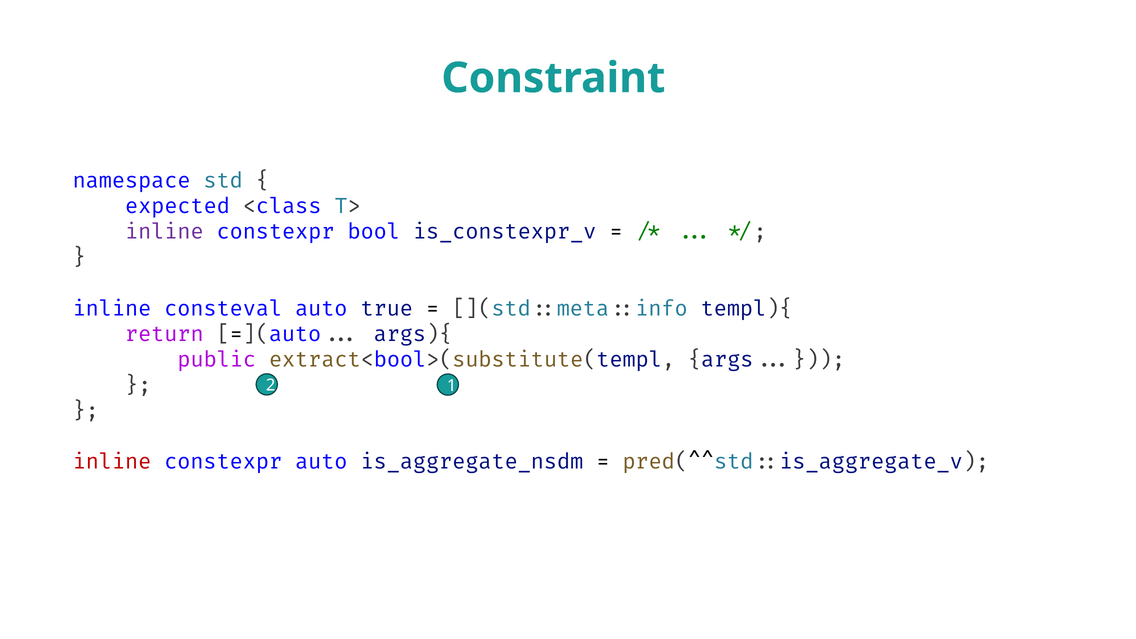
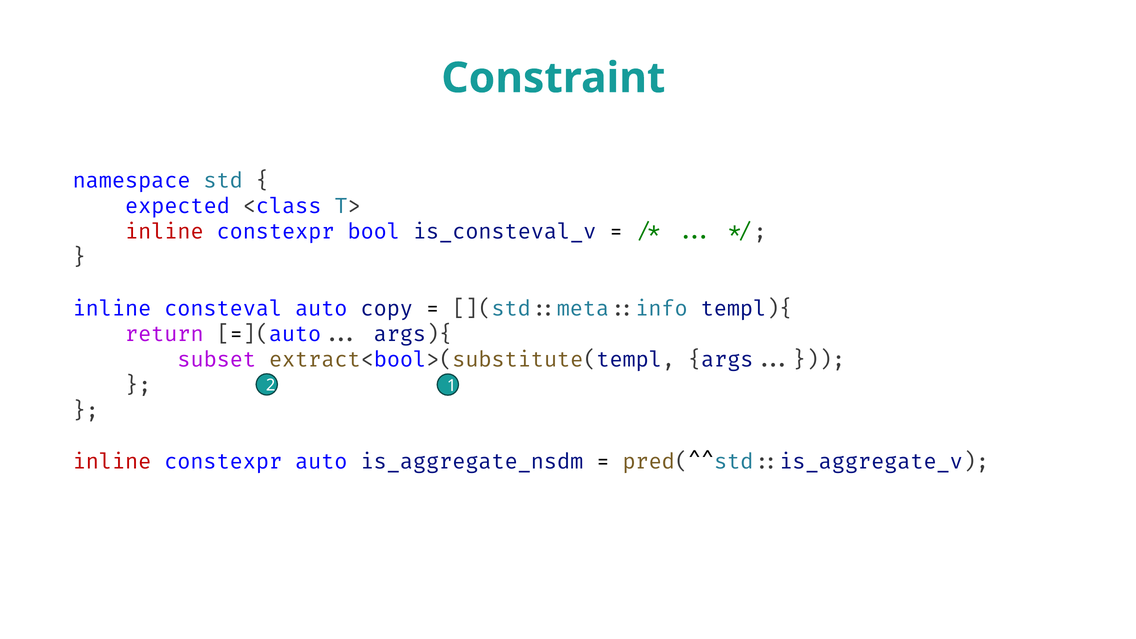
inline at (164, 232) colour: purple -> red
is_constexpr_v: is_constexpr_v -> is_consteval_v
true: true -> copy
public: public -> subset
